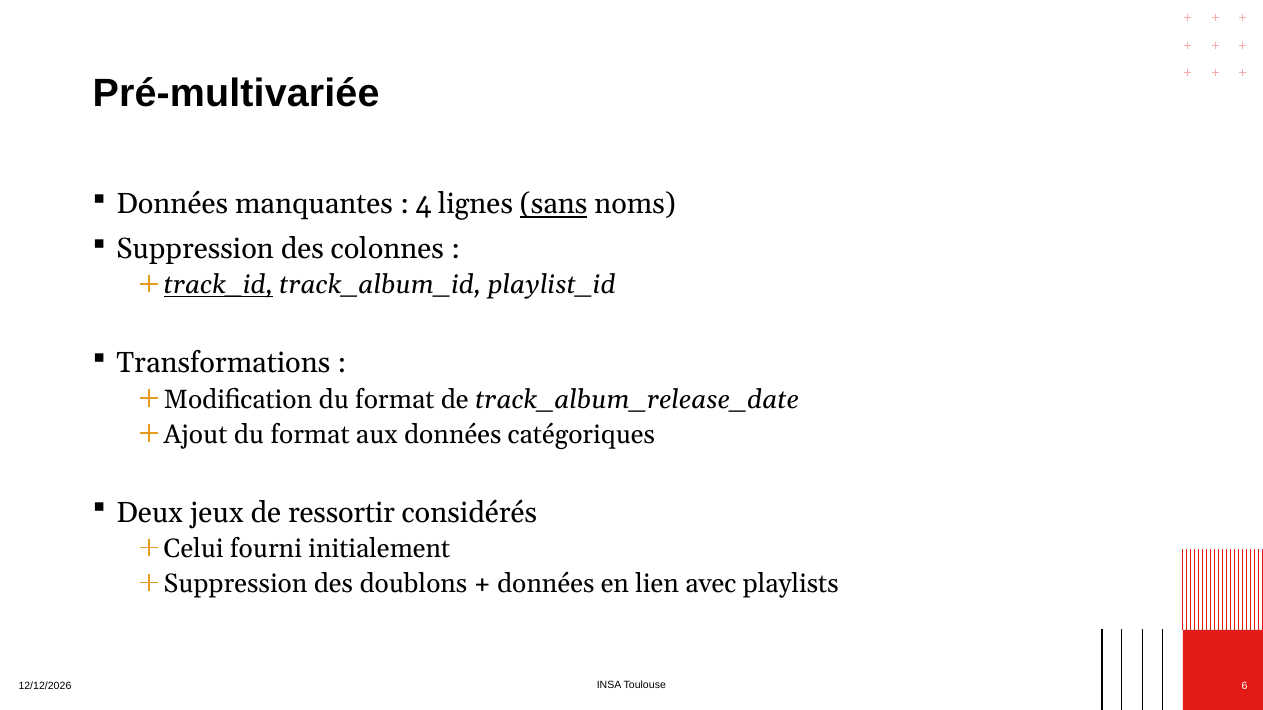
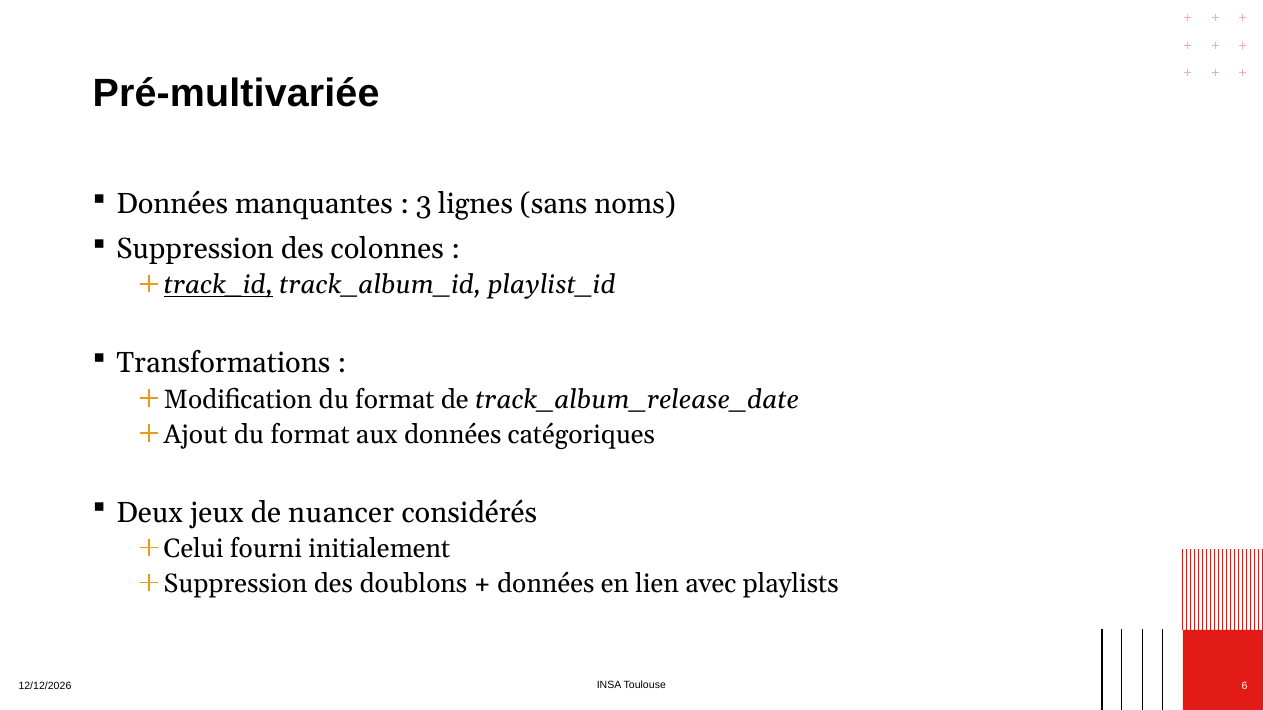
4: 4 -> 3
sans underline: present -> none
ressortir: ressortir -> nuancer
